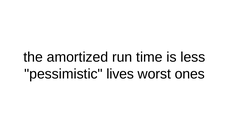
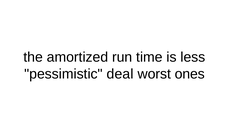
lives: lives -> deal
